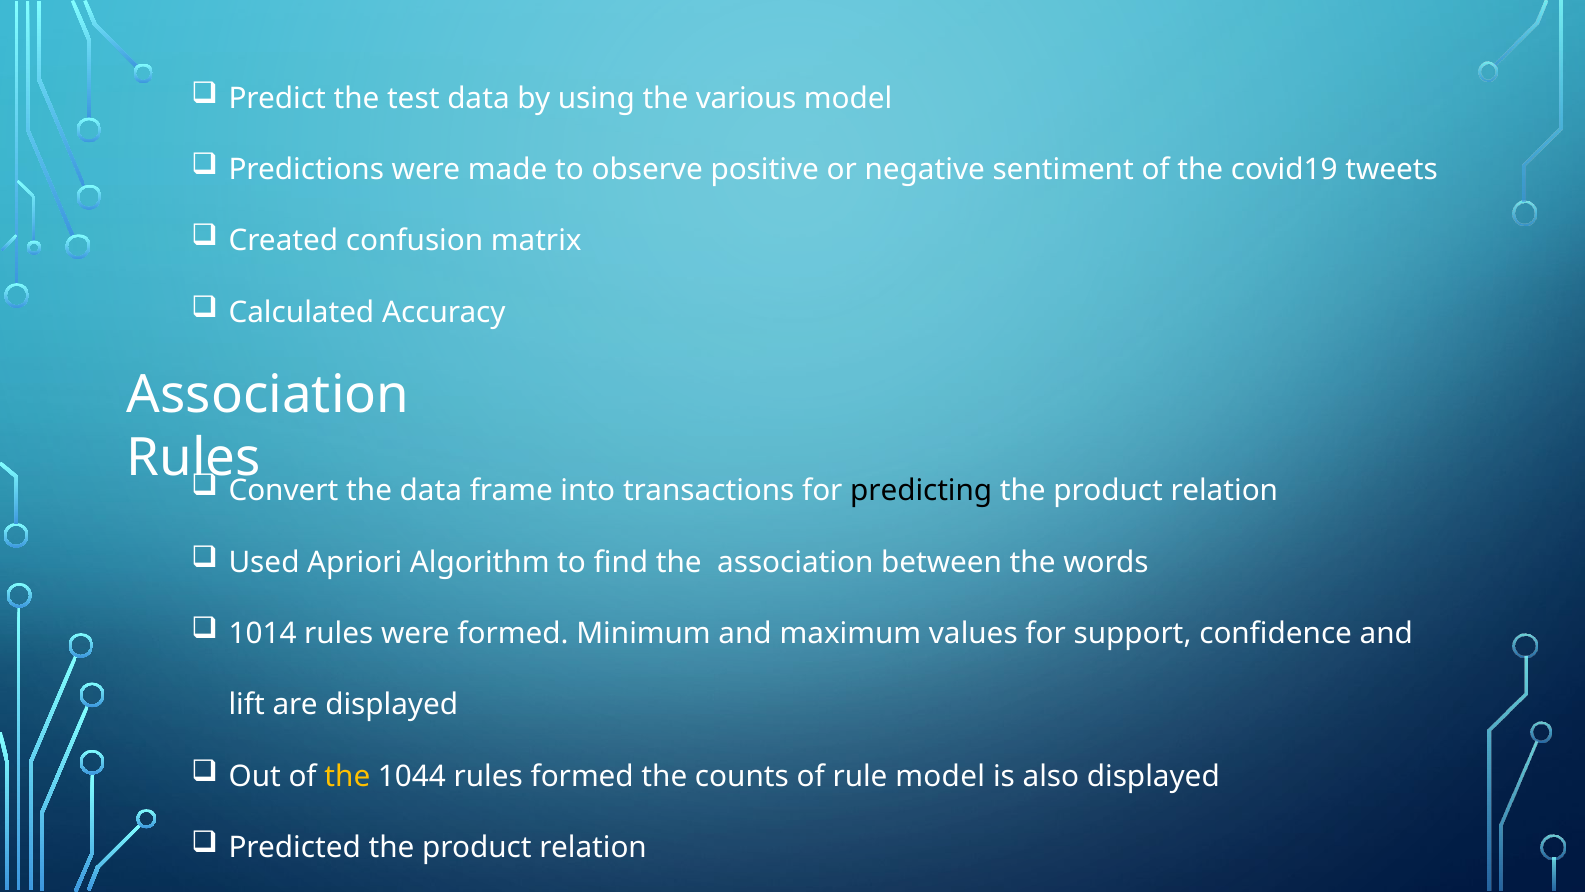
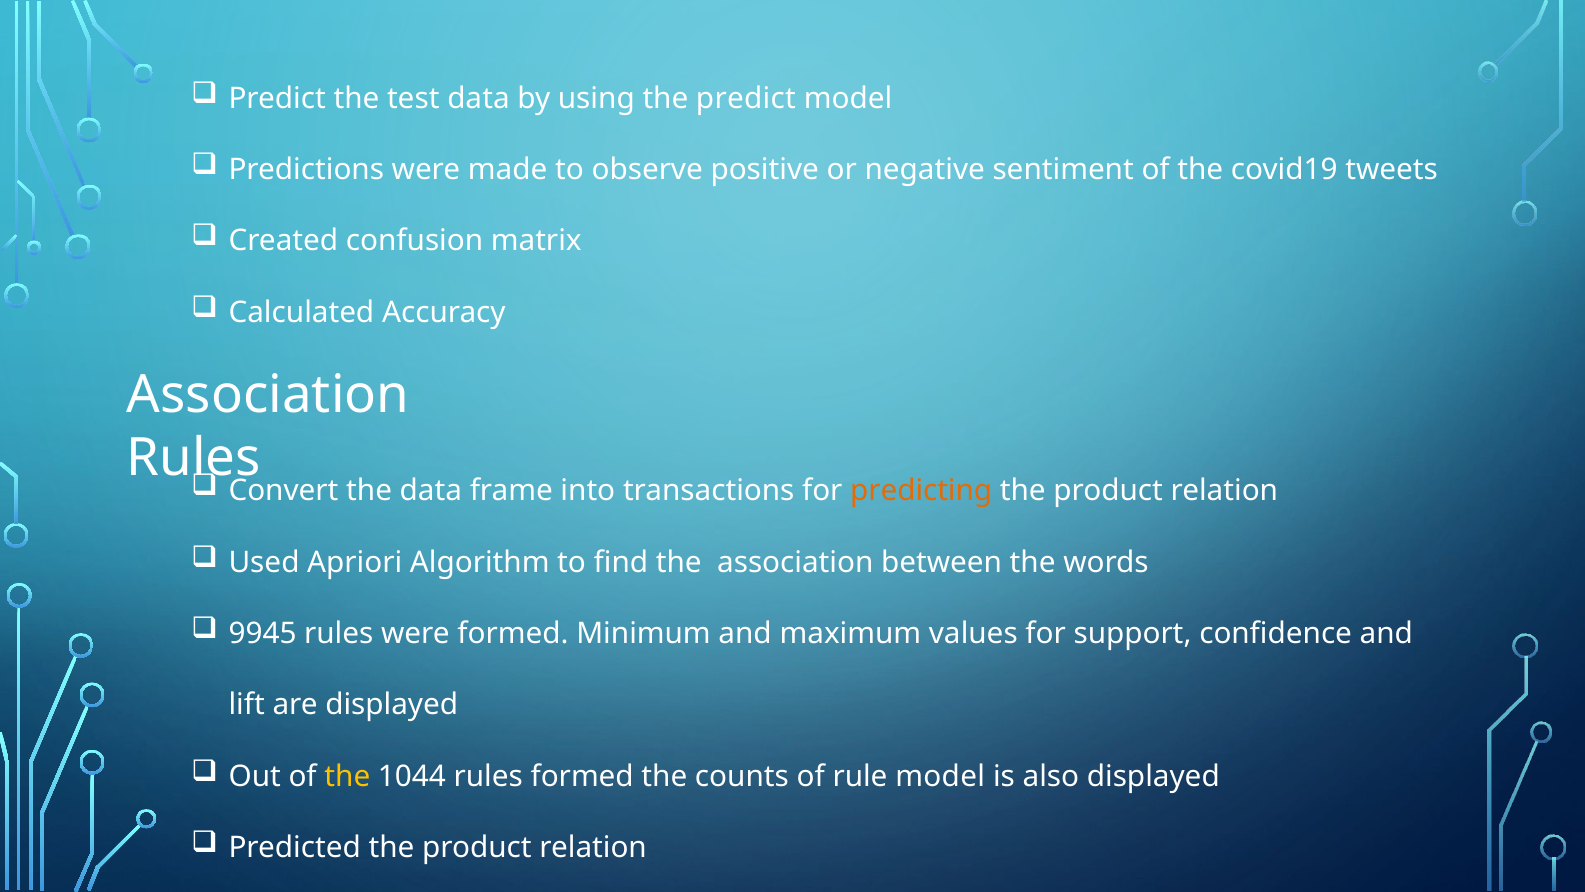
the various: various -> predict
predicting colour: black -> orange
1014: 1014 -> 9945
